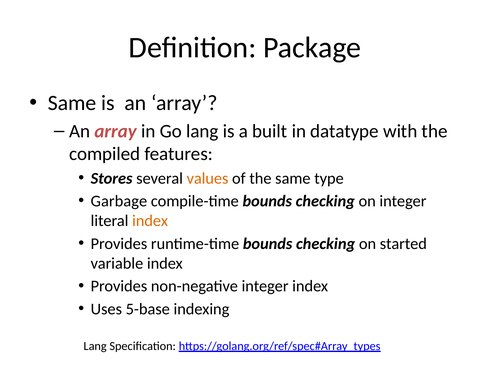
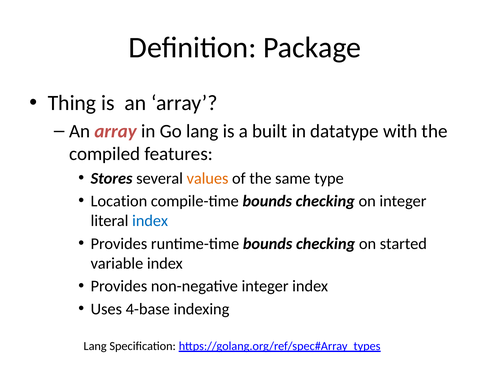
Same at (72, 103): Same -> Thing
Garbage: Garbage -> Location
index at (150, 220) colour: orange -> blue
5-base: 5-base -> 4-base
